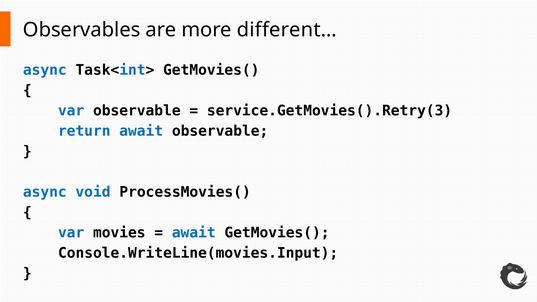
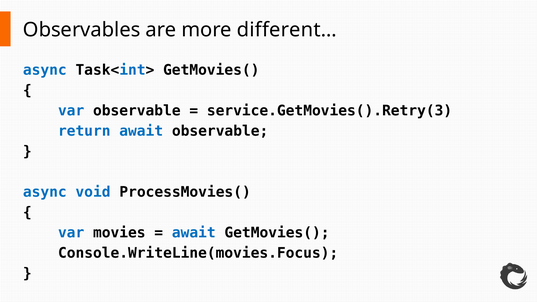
Console.WriteLine(movies.Input: Console.WriteLine(movies.Input -> Console.WriteLine(movies.Focus
